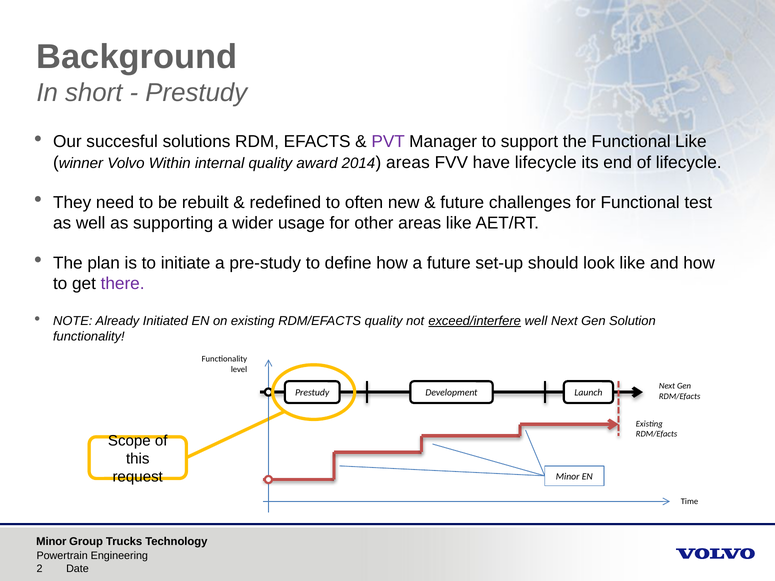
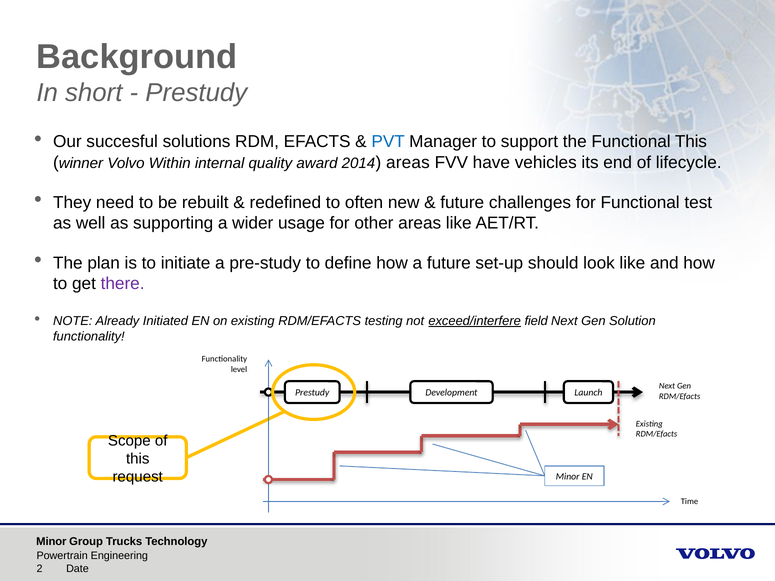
PVT colour: purple -> blue
Functional Like: Like -> This
have lifecycle: lifecycle -> vehicles
RDM/EFACTS quality: quality -> testing
exceed/interfere well: well -> field
